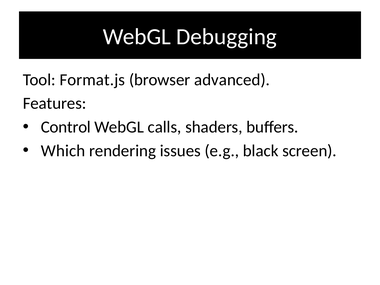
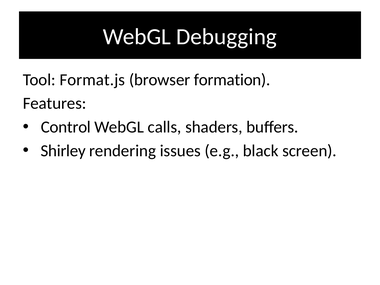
advanced: advanced -> formation
Which: Which -> Shirley
